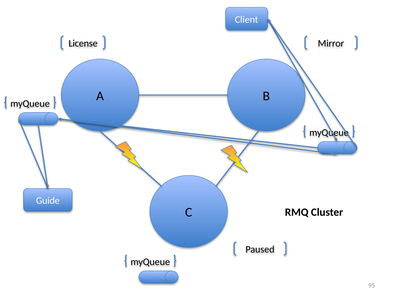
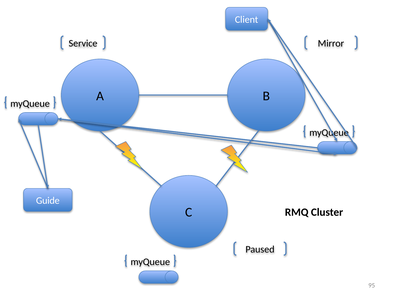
License: License -> Service
